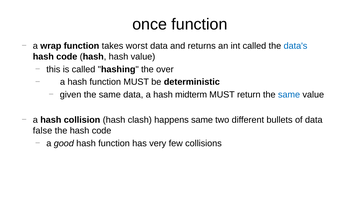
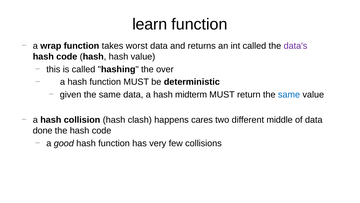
once: once -> learn
data's colour: blue -> purple
happens same: same -> cares
bullets: bullets -> middle
false: false -> done
